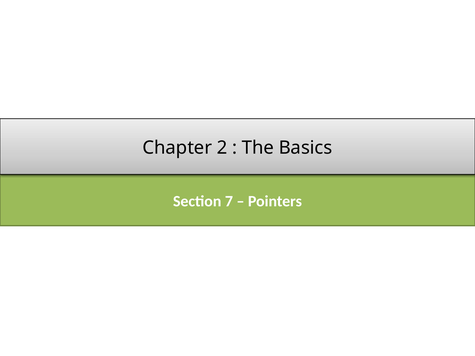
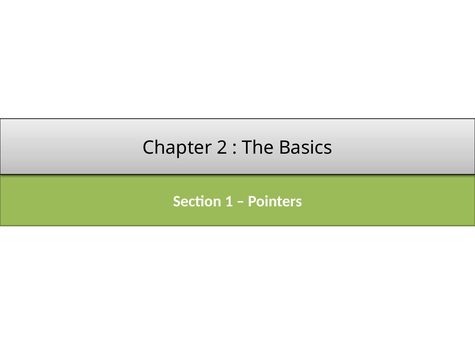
7: 7 -> 1
